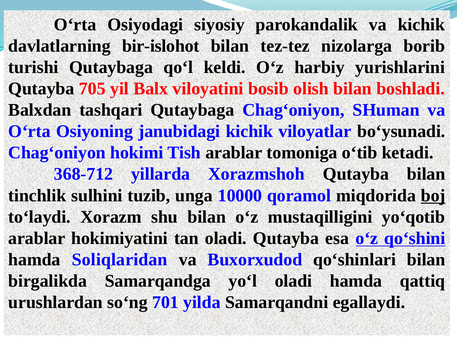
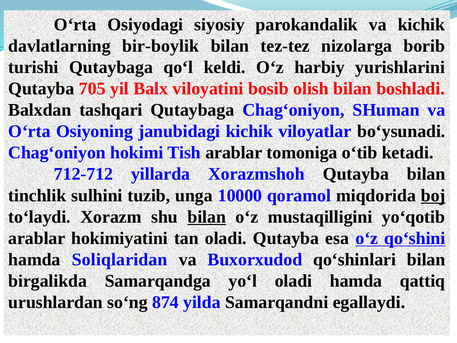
bir-islohot: bir-islohot -> bir-boylik
368-712: 368-712 -> 712-712
bilan at (207, 217) underline: none -> present
701: 701 -> 874
